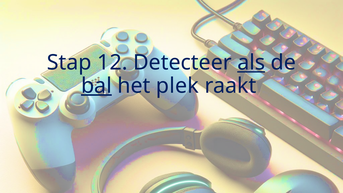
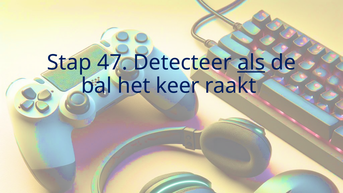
12: 12 -> 47
bal underline: present -> none
plek: plek -> keer
